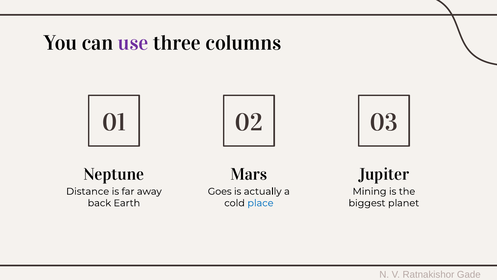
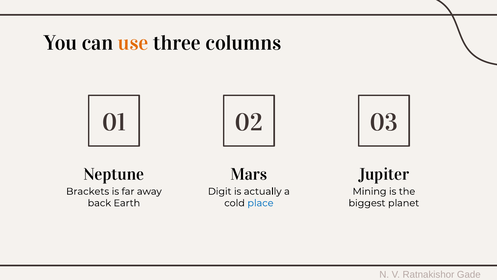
use colour: purple -> orange
Distance: Distance -> Brackets
Goes: Goes -> Digit
